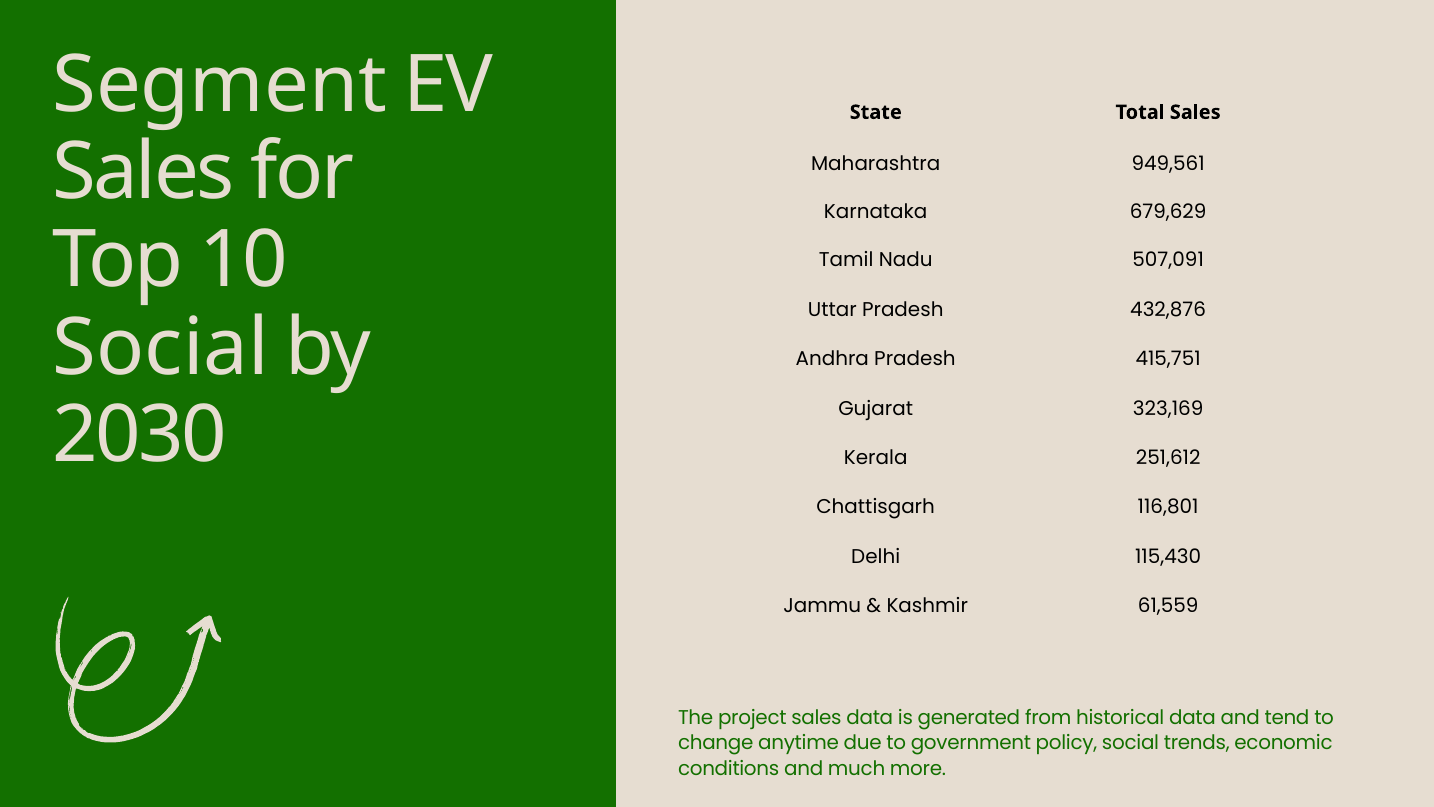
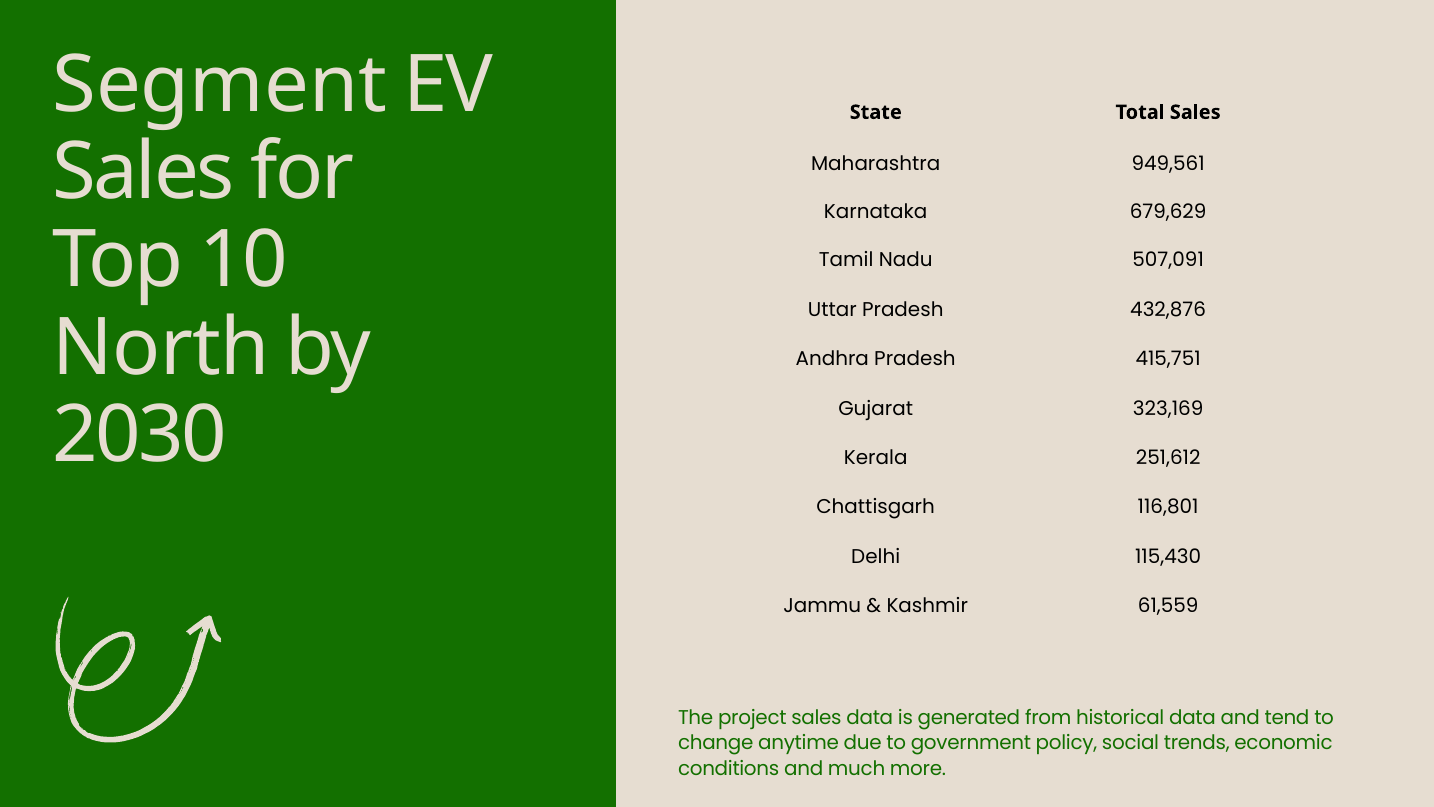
Social at (161, 348): Social -> North
